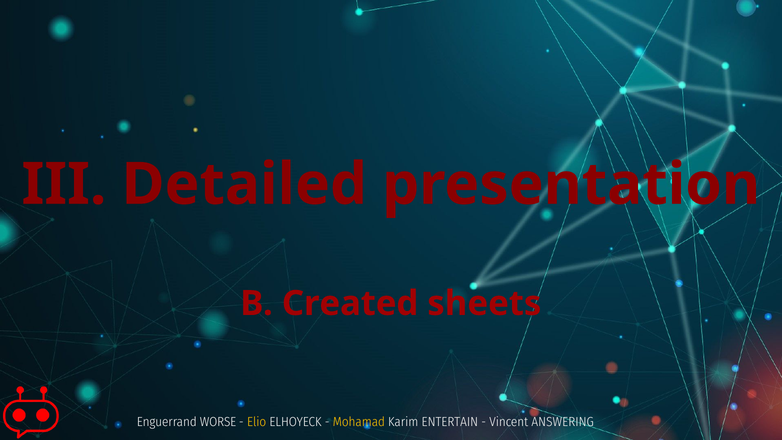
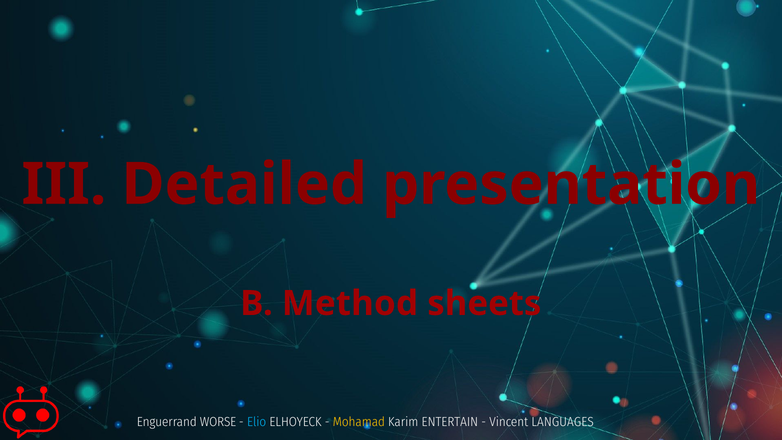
Created: Created -> Method
Elio colour: yellow -> light blue
ANSWERING: ANSWERING -> LANGUAGES
